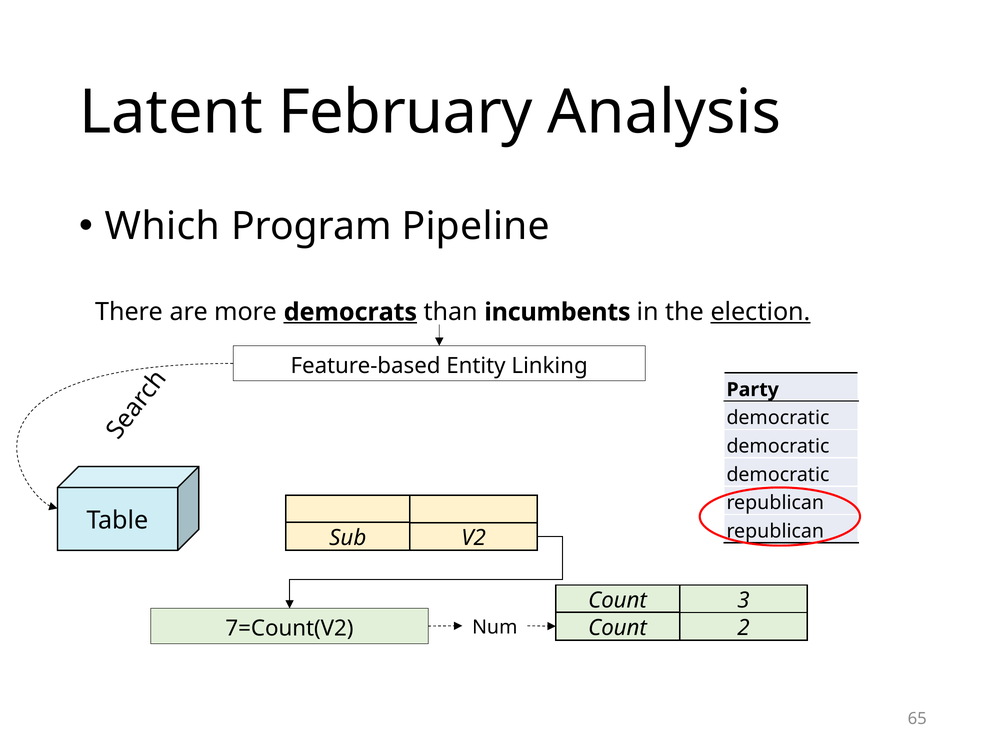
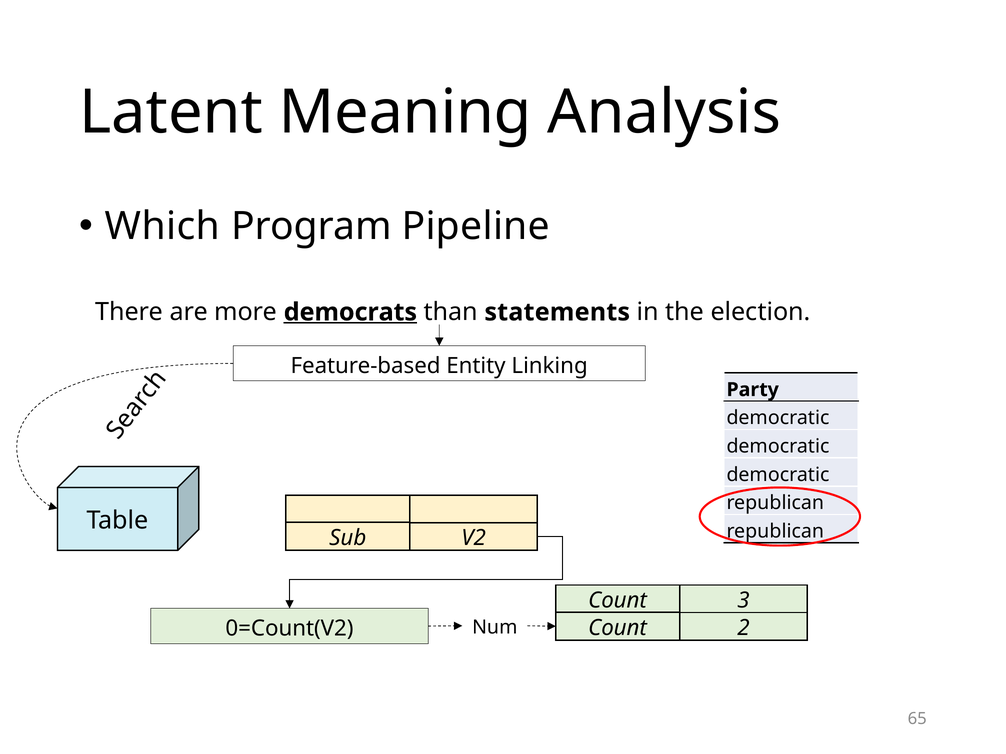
February: February -> Meaning
incumbents: incumbents -> statements
election underline: present -> none
7=Count(V2: 7=Count(V2 -> 0=Count(V2
